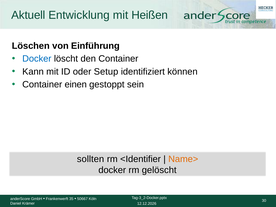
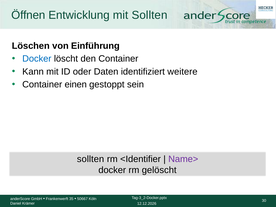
Aktuell: Aktuell -> Öffnen
mit Heißen: Heißen -> Sollten
Setup: Setup -> Daten
können: können -> weitere
Name> colour: orange -> purple
